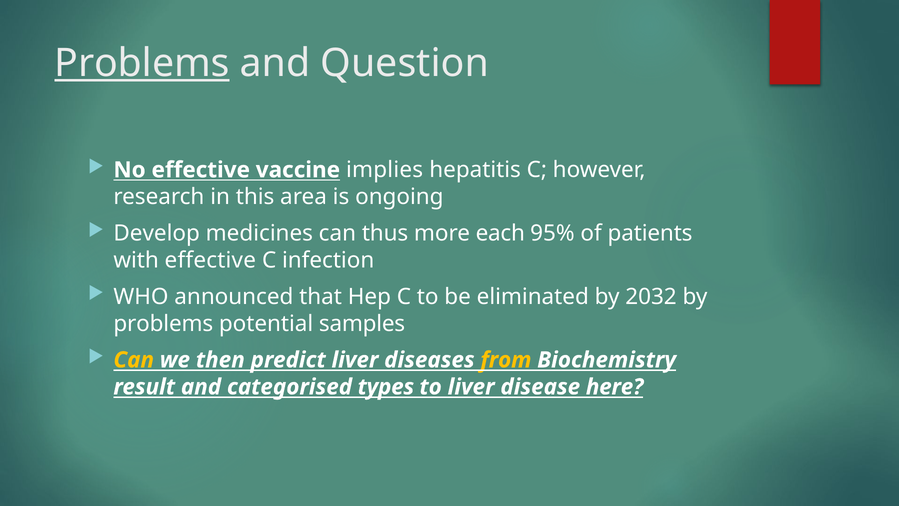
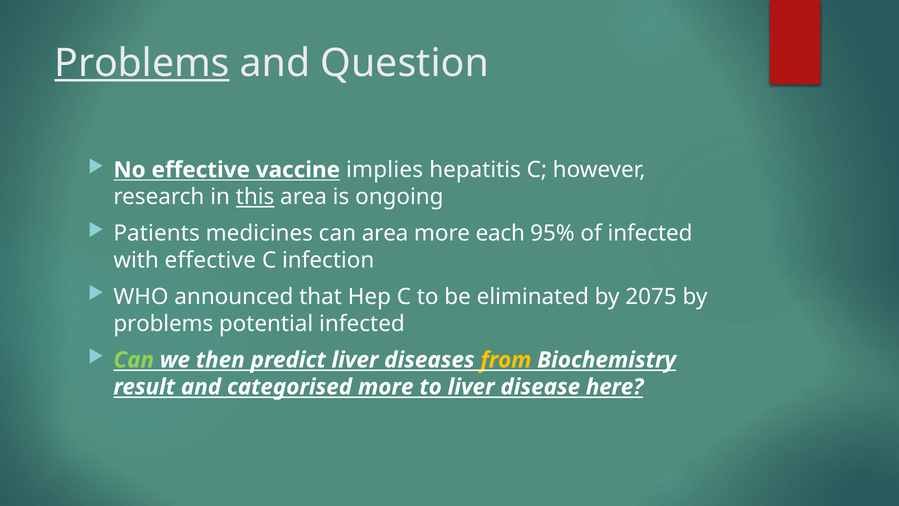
this underline: none -> present
Develop: Develop -> Patients
can thus: thus -> area
of patients: patients -> infected
2032: 2032 -> 2075
potential samples: samples -> infected
Can at (134, 360) colour: yellow -> light green
categorised types: types -> more
